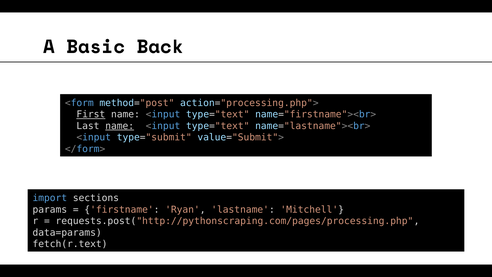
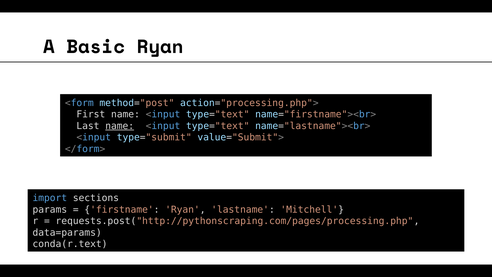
Basic Back: Back -> Ryan
First underline: present -> none
fetch(r.text: fetch(r.text -> conda(r.text
